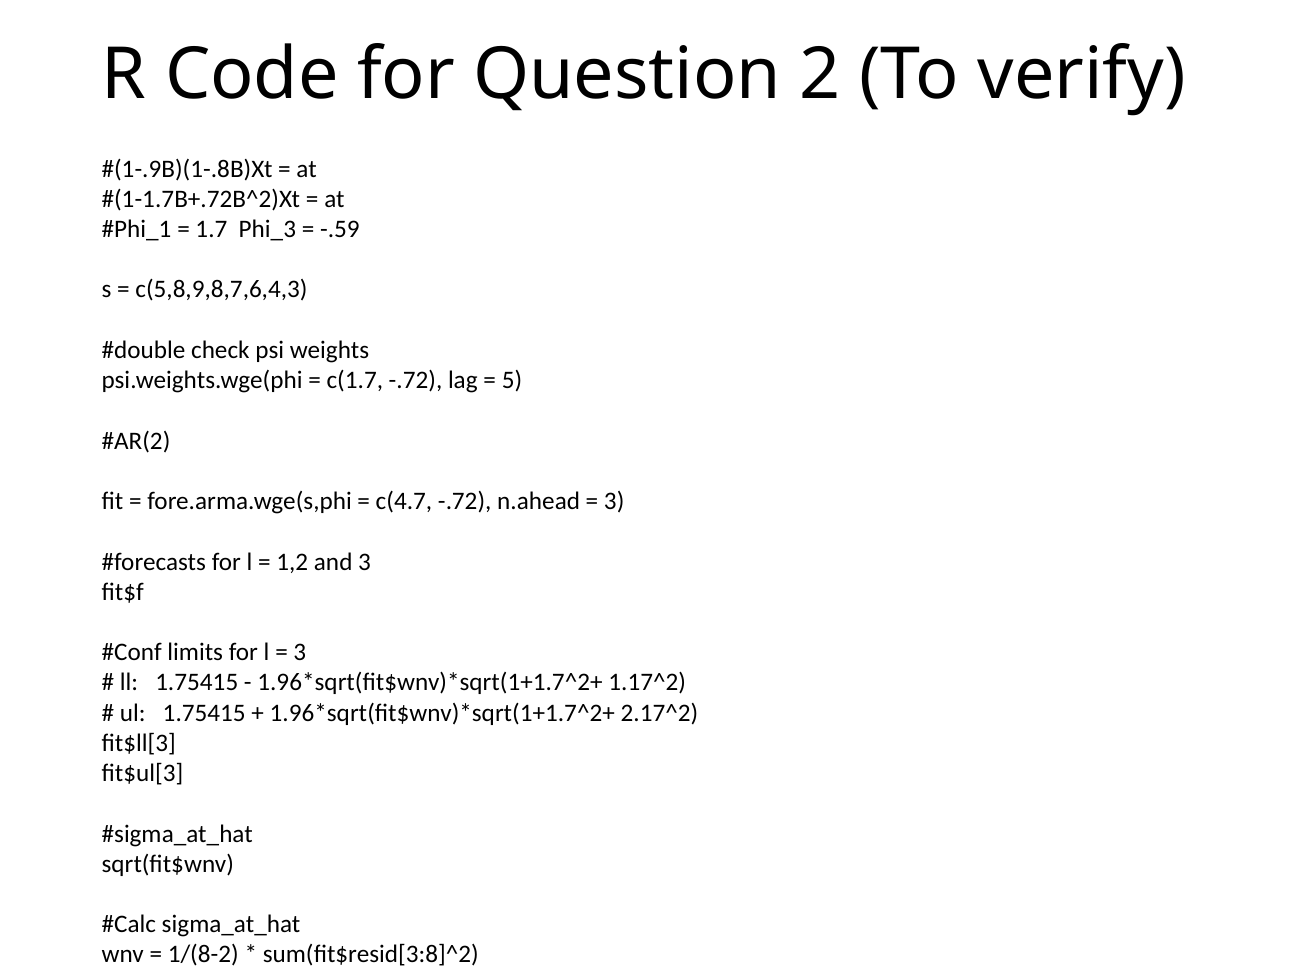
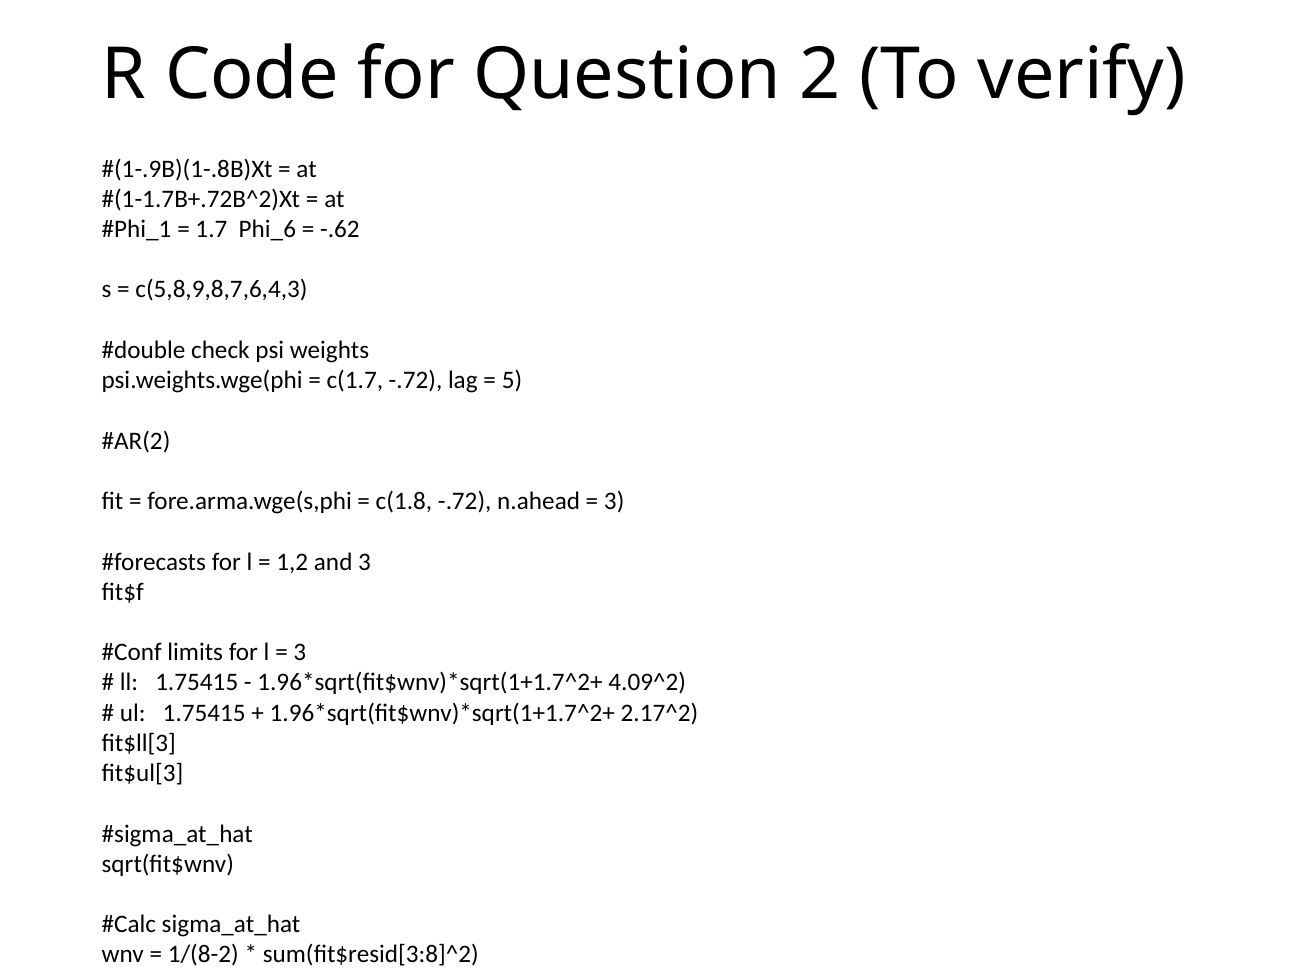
Phi_3: Phi_3 -> Phi_6
-.59: -.59 -> -.62
c(4.7: c(4.7 -> c(1.8
1.17^2: 1.17^2 -> 4.09^2
